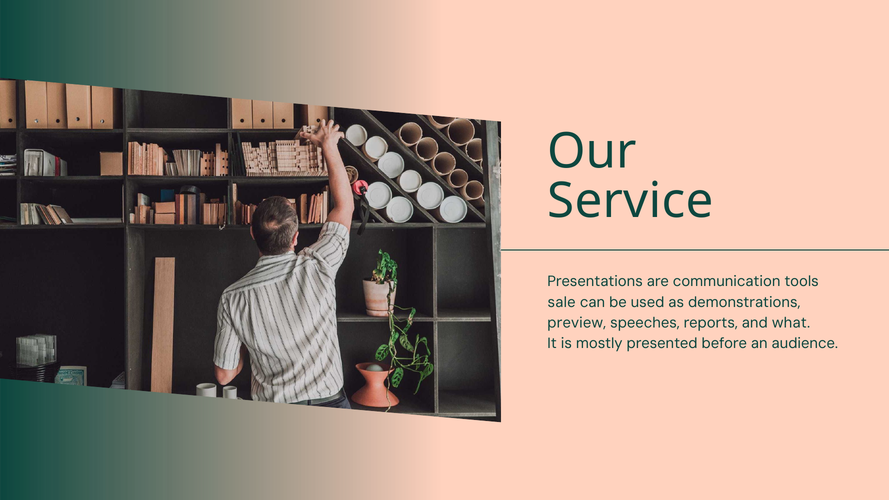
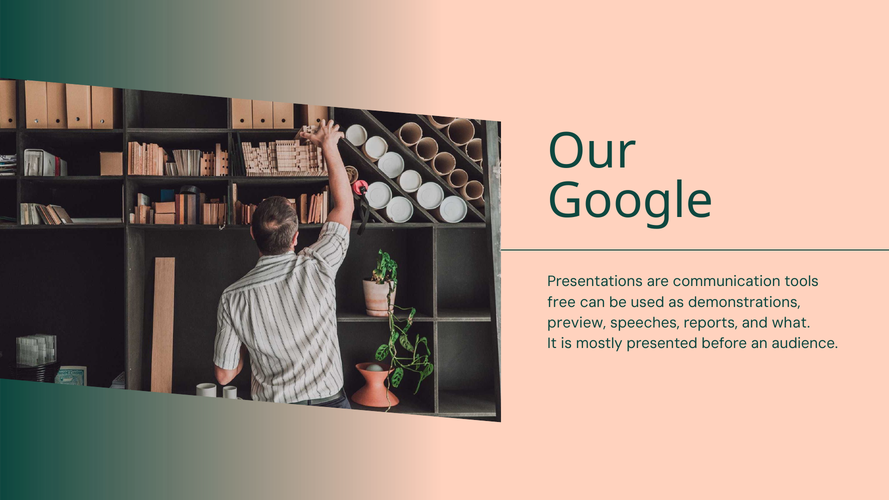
Service: Service -> Google
sale: sale -> free
